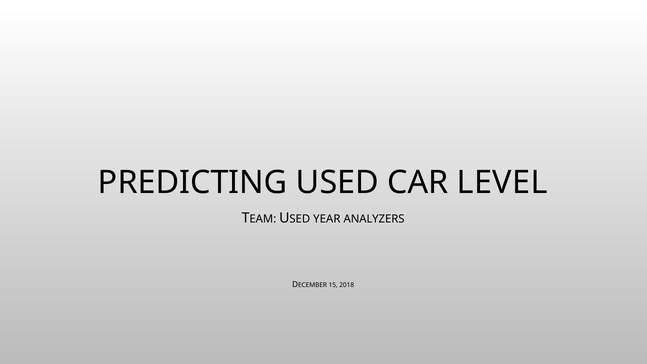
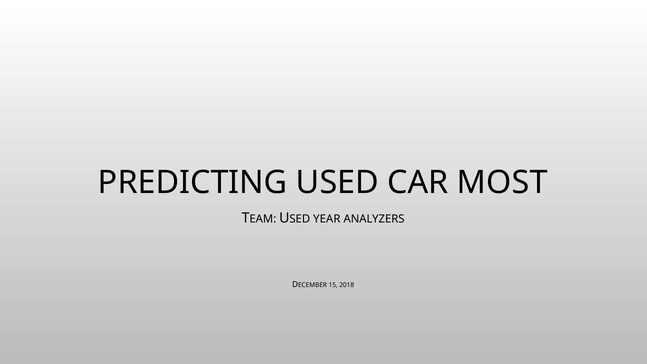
LEVEL: LEVEL -> MOST
